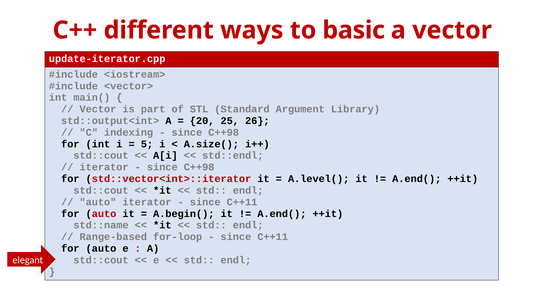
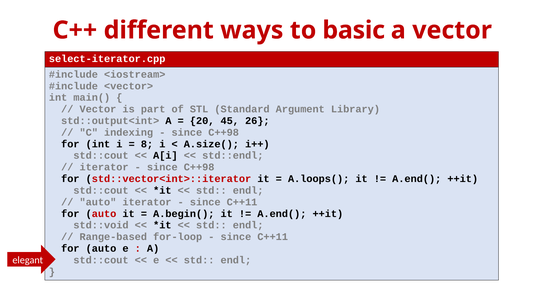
update-iterator.cpp: update-iterator.cpp -> select-iterator.cpp
25: 25 -> 45
5: 5 -> 8
A.level(: A.level( -> A.loops(
std::name: std::name -> std::void
